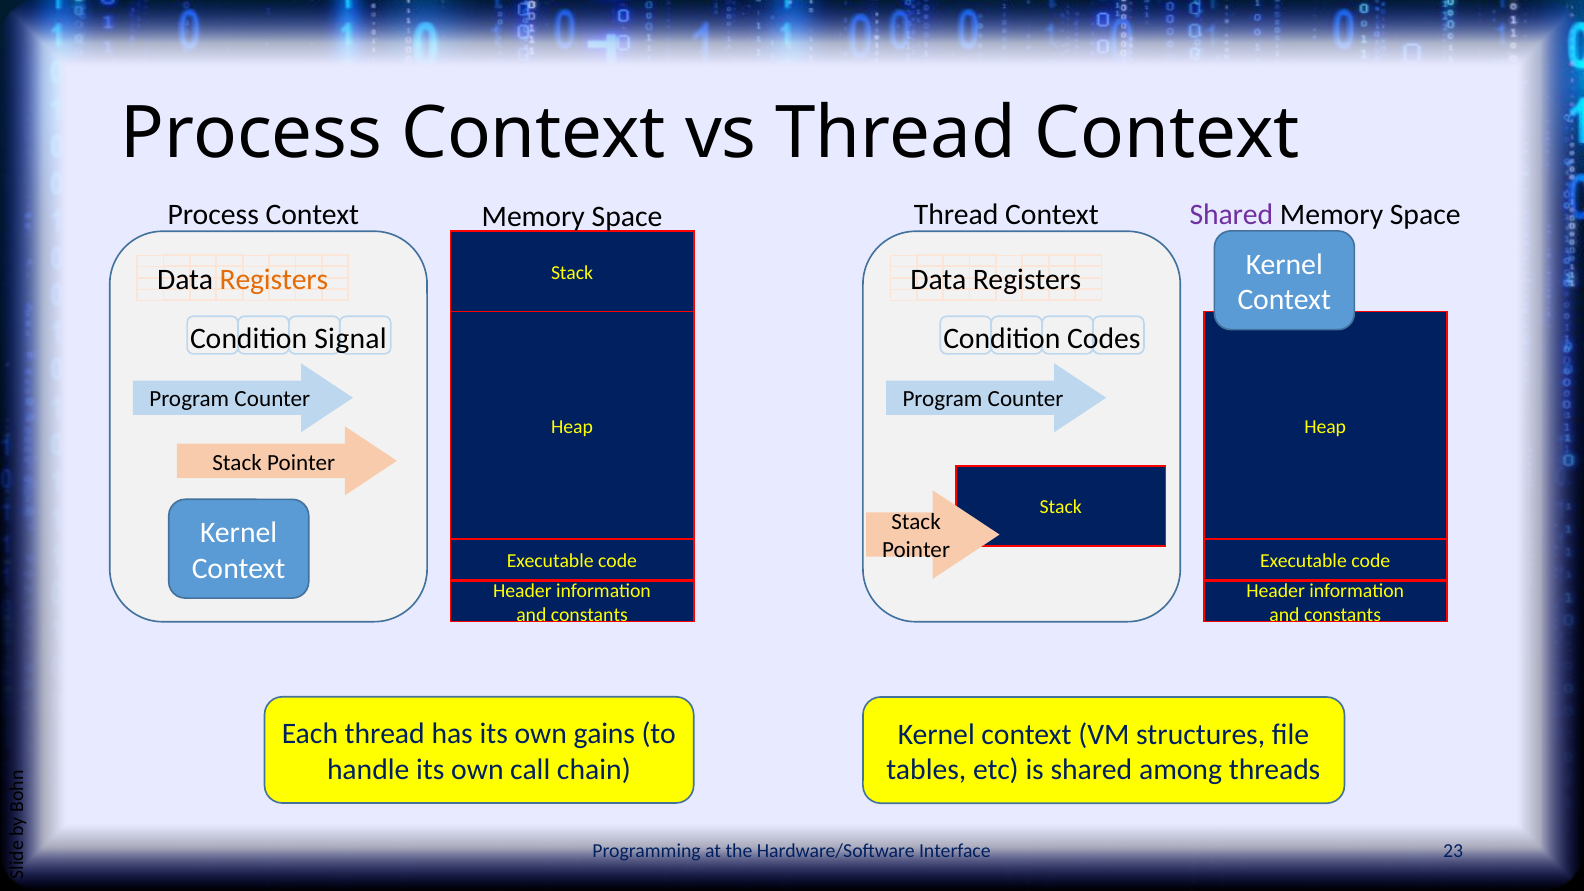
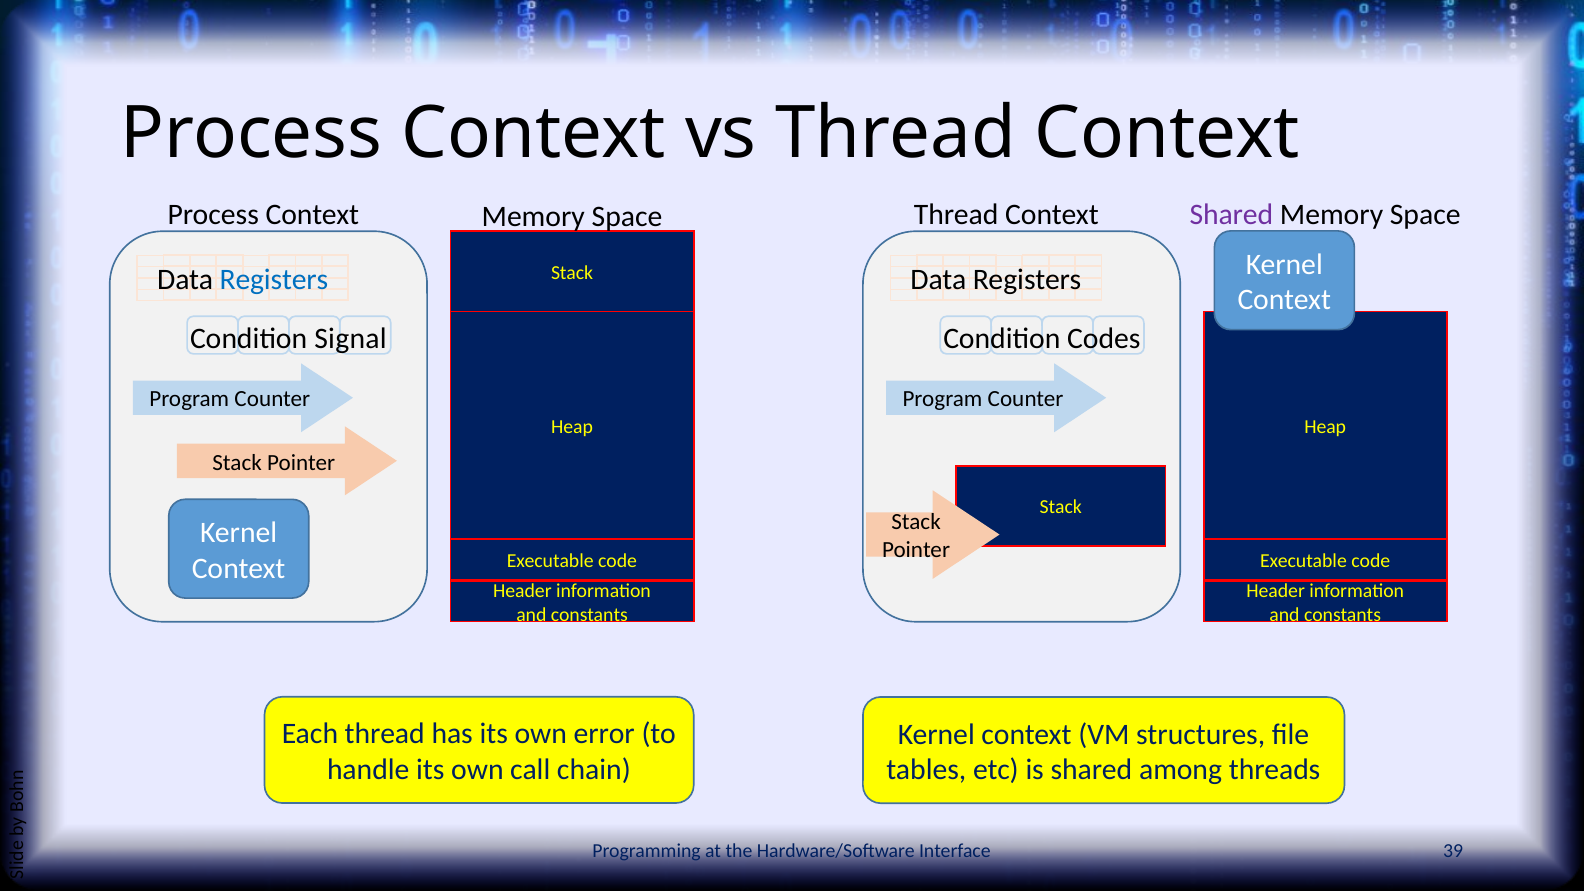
Registers at (274, 280) colour: orange -> blue
gains: gains -> error
23: 23 -> 39
